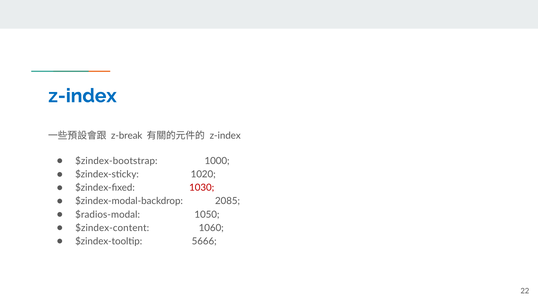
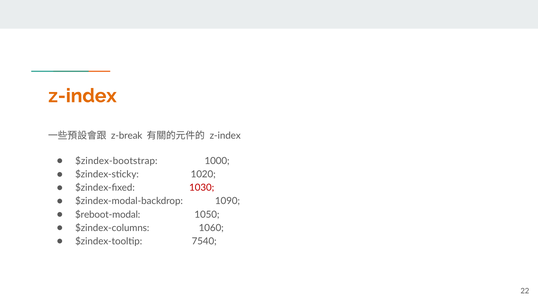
z-index at (82, 96) colour: blue -> orange
2085: 2085 -> 1090
$radios-modal: $radios-modal -> $reboot-modal
$zindex-content: $zindex-content -> $zindex-columns
5666: 5666 -> 7540
